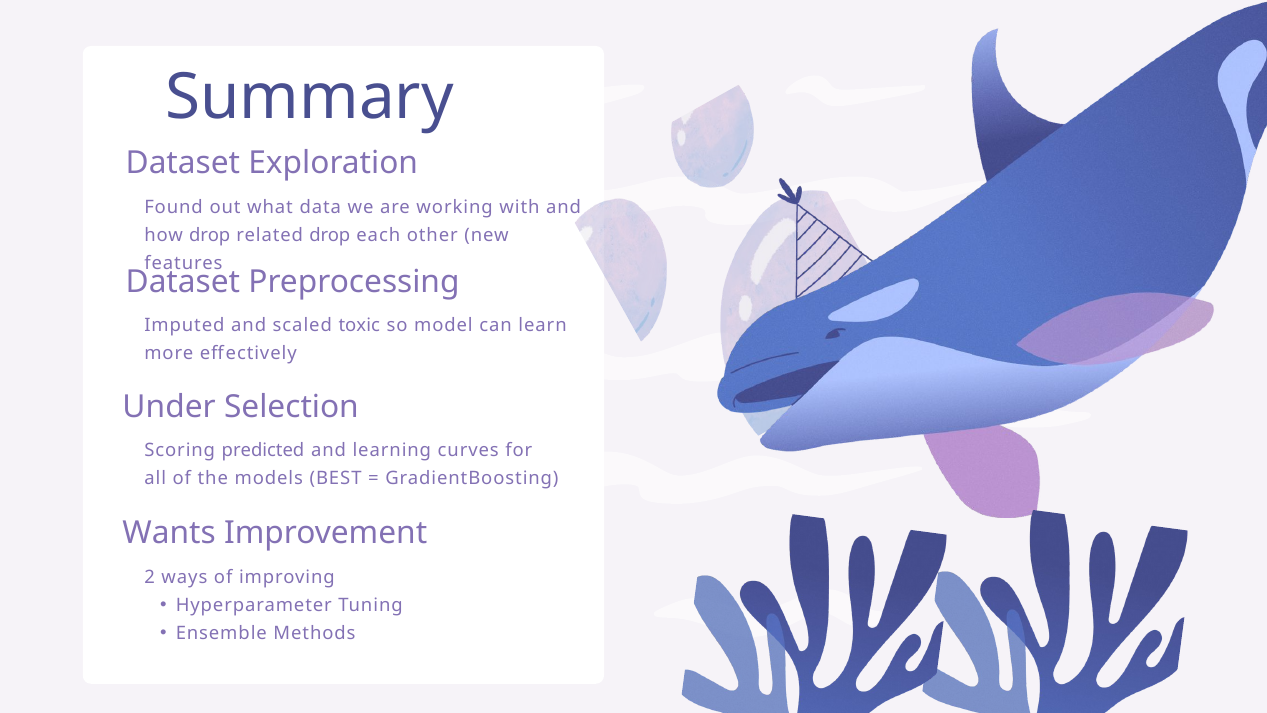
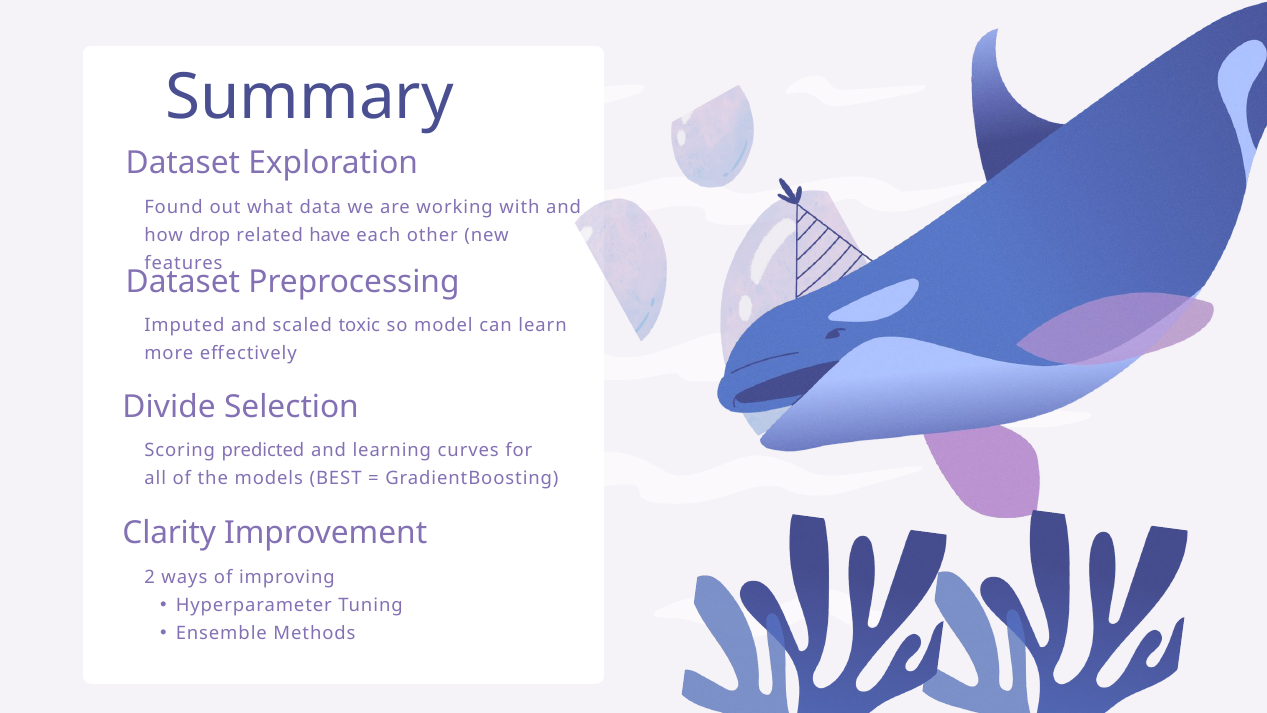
related drop: drop -> have
Under: Under -> Divide
Wants: Wants -> Clarity
